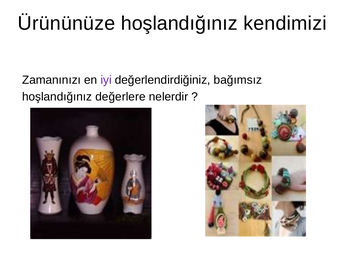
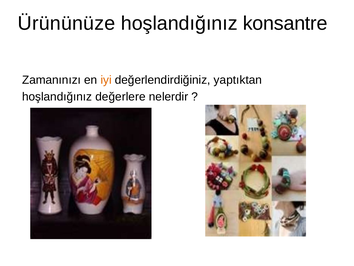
kendimizi: kendimizi -> konsantre
iyi colour: purple -> orange
bağımsız: bağımsız -> yaptıktan
